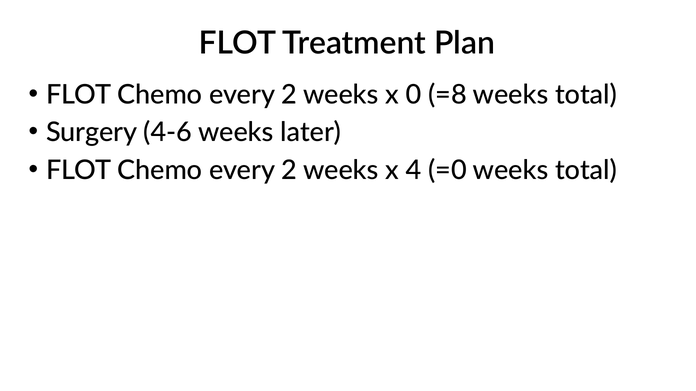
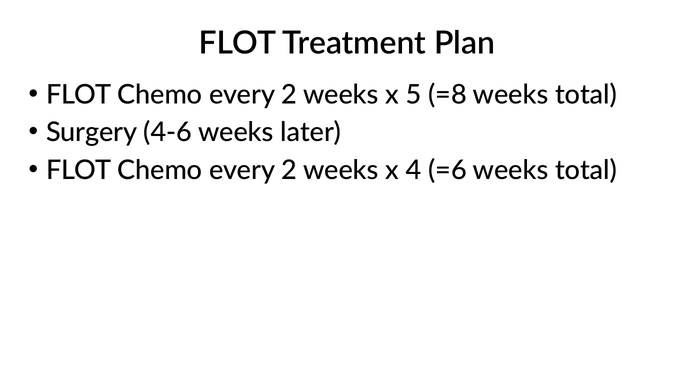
0: 0 -> 5
=0: =0 -> =6
